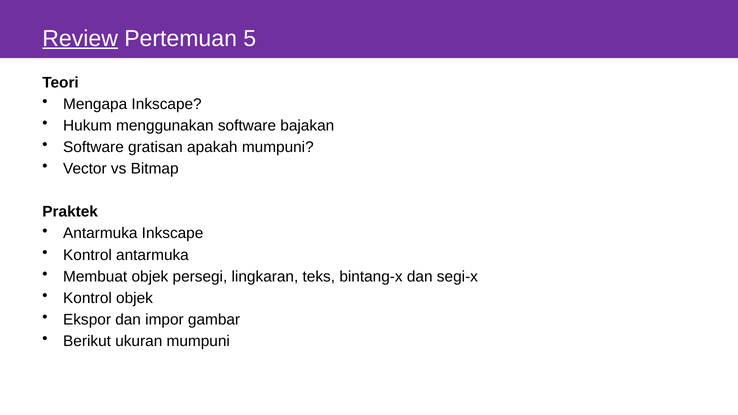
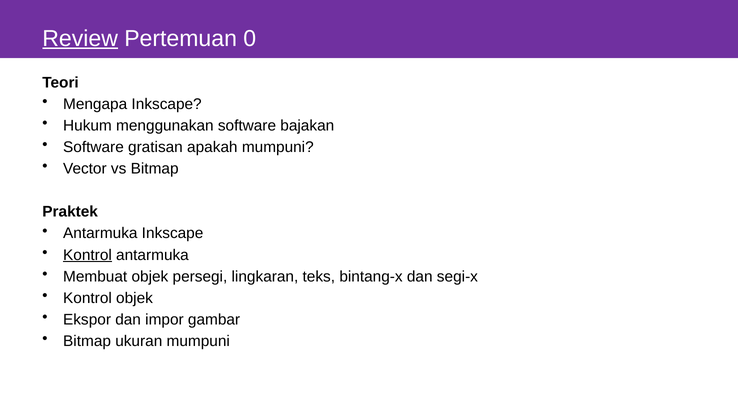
5: 5 -> 0
Kontrol at (87, 255) underline: none -> present
Berikut at (87, 341): Berikut -> Bitmap
